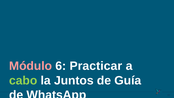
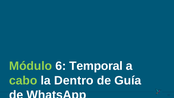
Módulo colour: pink -> light green
Practicar: Practicar -> Temporal
Juntos: Juntos -> Dentro
